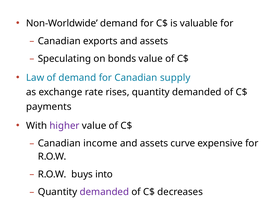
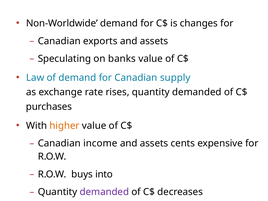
valuable: valuable -> changes
bonds: bonds -> banks
payments: payments -> purchases
higher colour: purple -> orange
curve: curve -> cents
